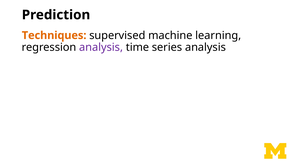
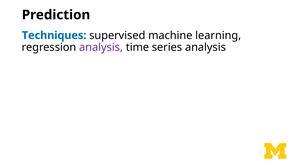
Techniques colour: orange -> blue
